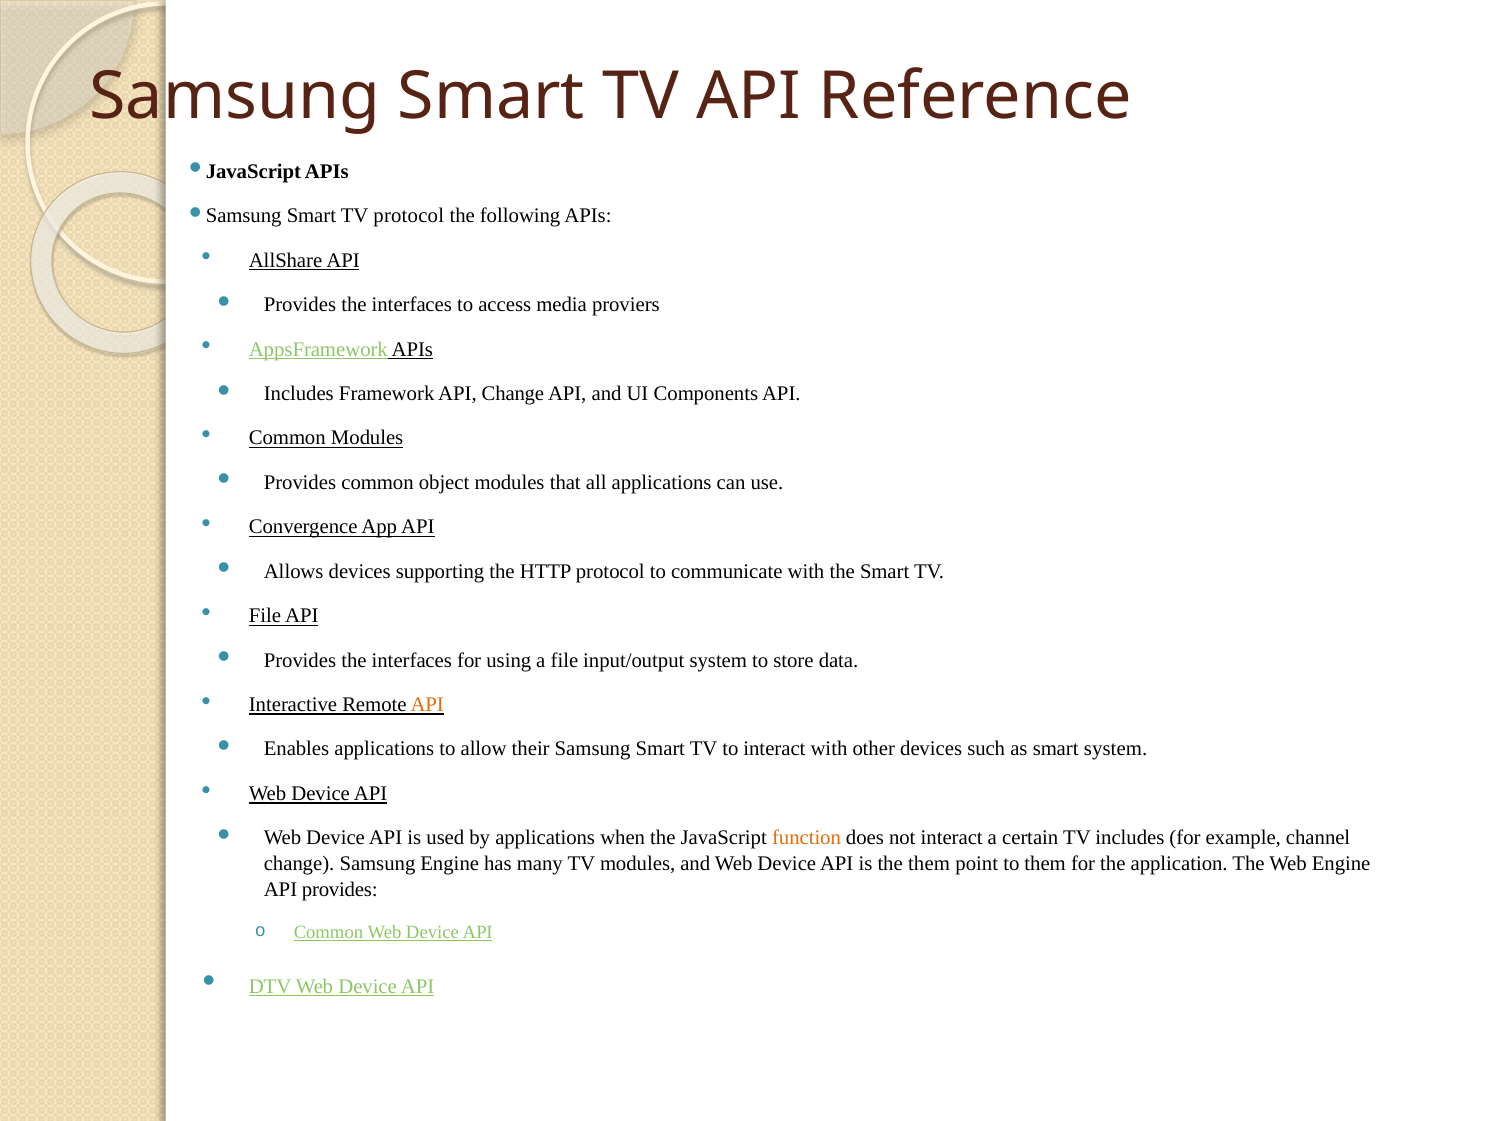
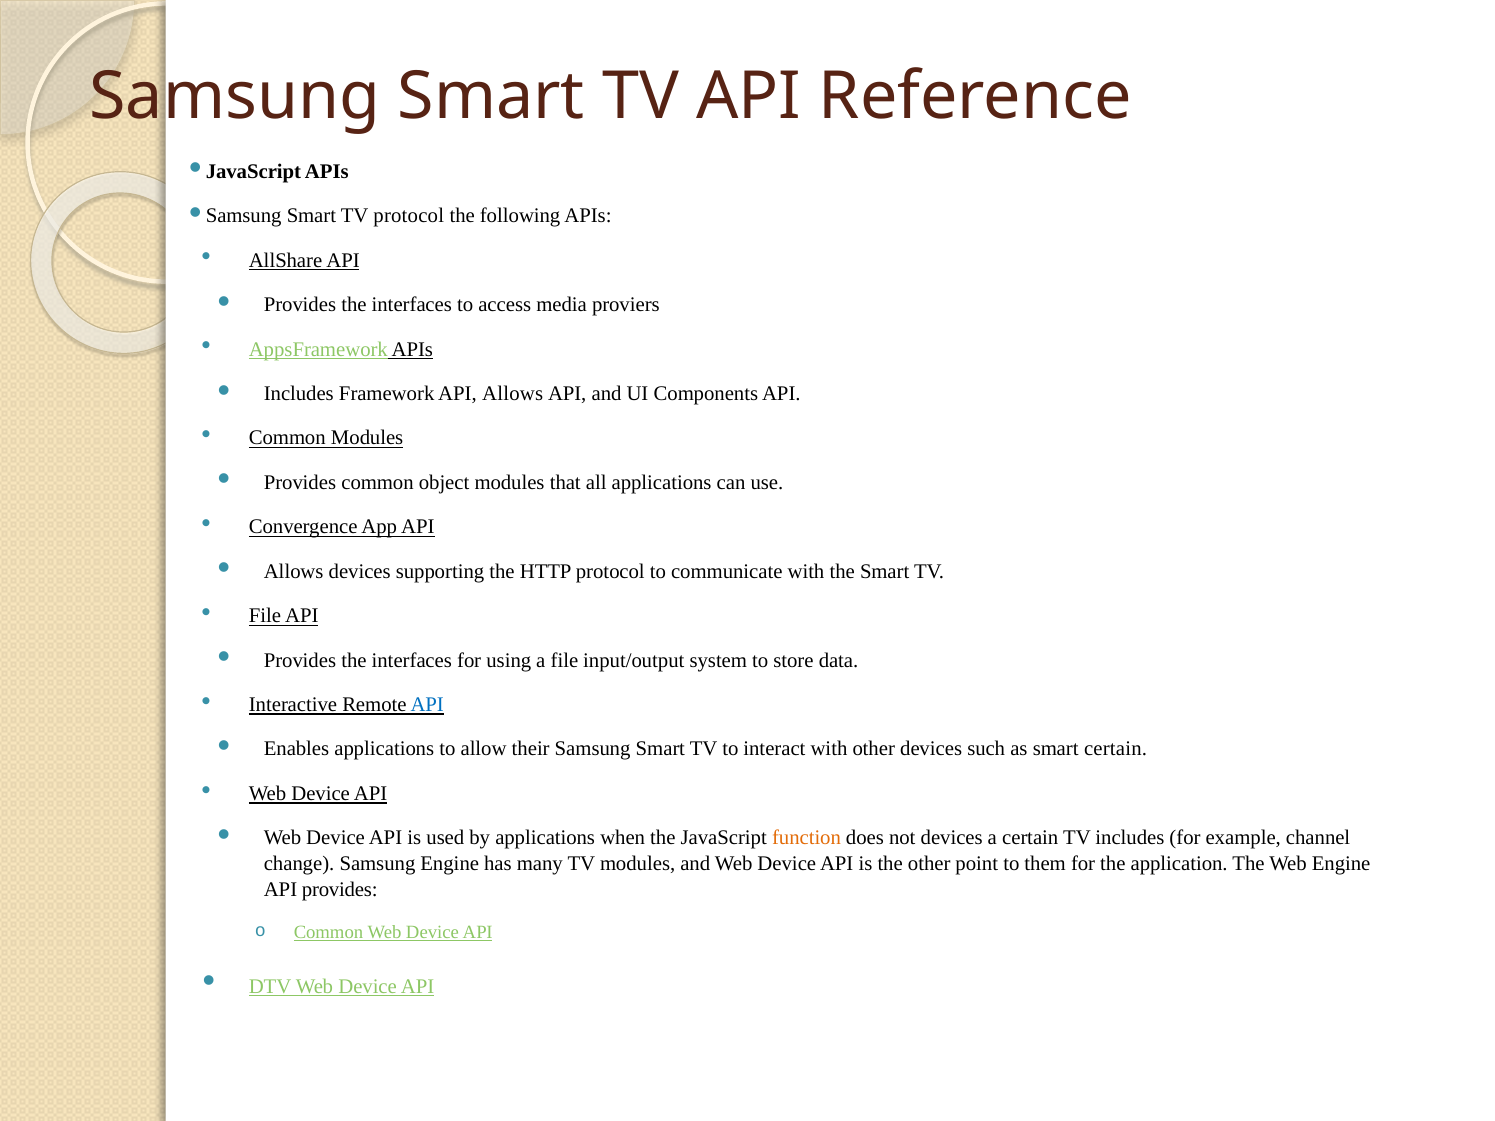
API Change: Change -> Allows
API at (427, 705) colour: orange -> blue
smart system: system -> certain
not interact: interact -> devices
the them: them -> other
